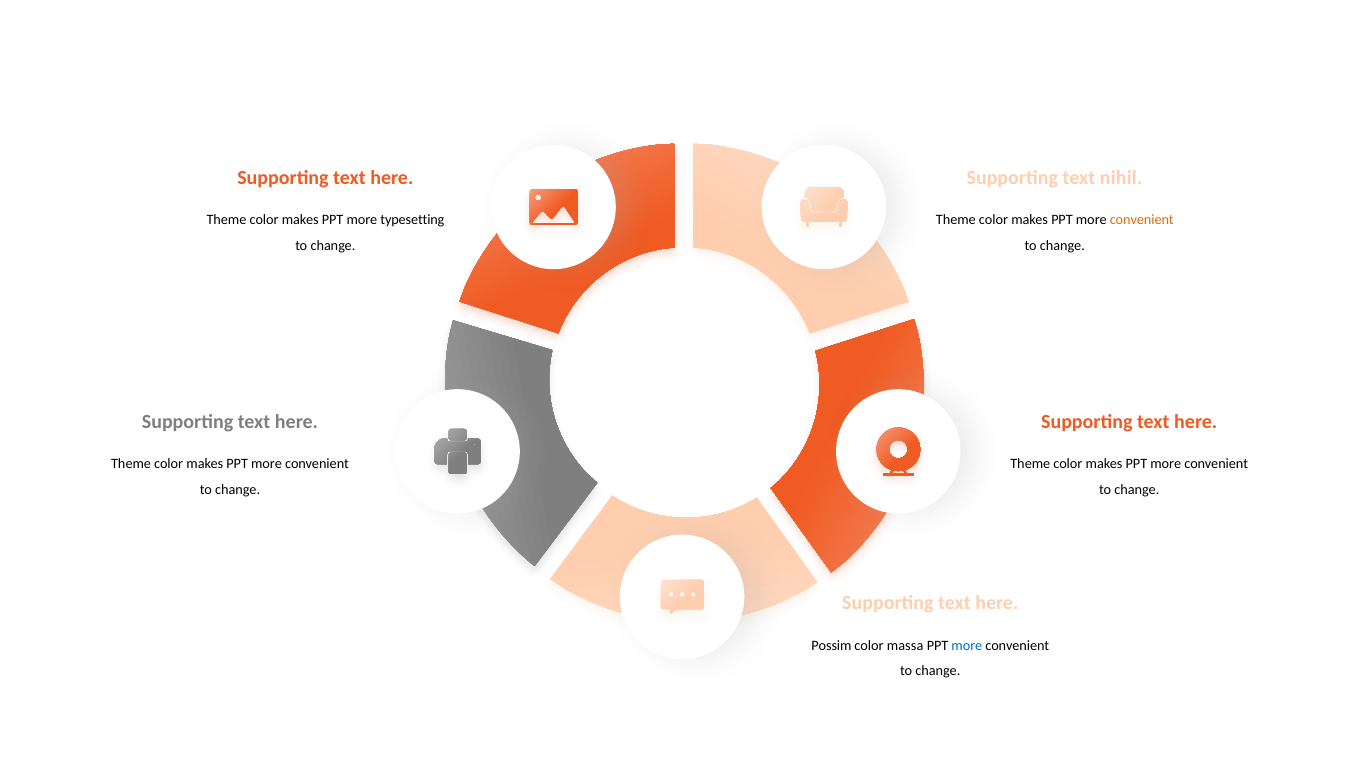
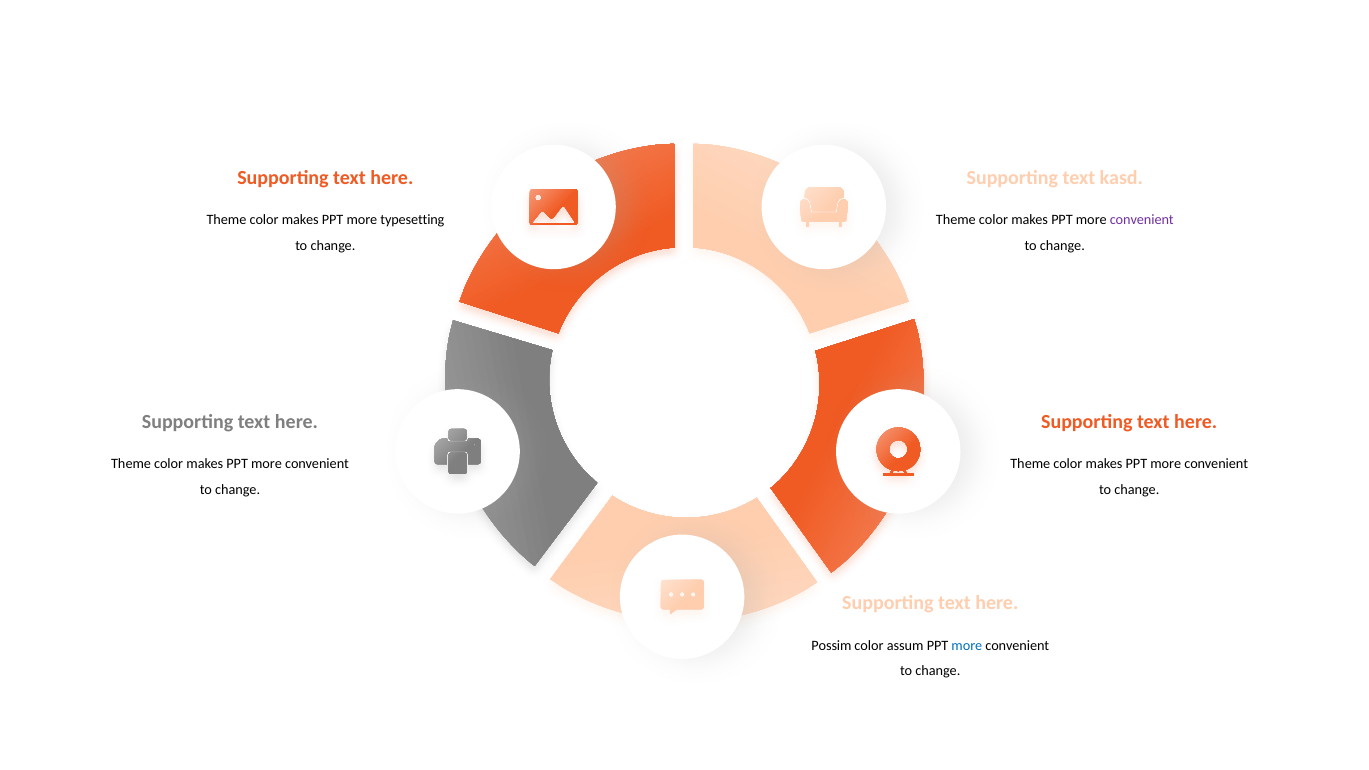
nihil: nihil -> kasd
convenient at (1142, 220) colour: orange -> purple
massa: massa -> assum
